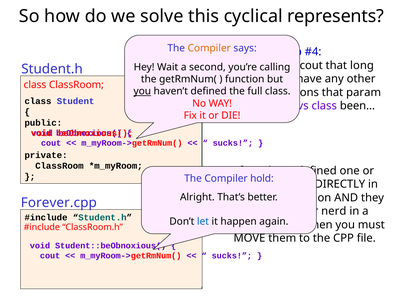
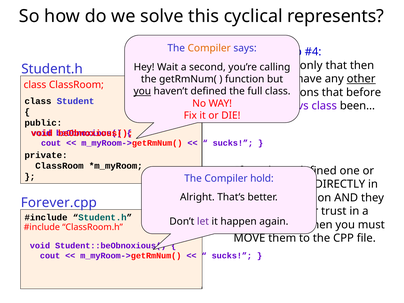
cout at (311, 65): cout -> only
that long: long -> then
other at (361, 79) underline: none -> present
param: param -> before
nerd: nerd -> trust
let colour: blue -> purple
